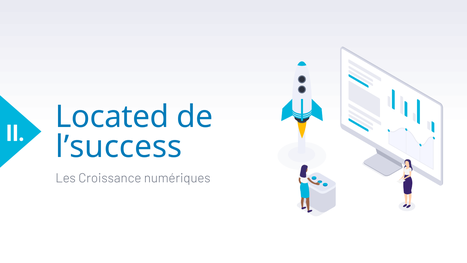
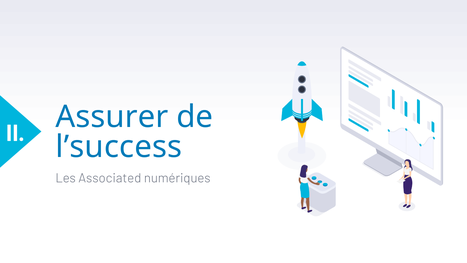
Located: Located -> Assurer
Croissance: Croissance -> Associated
